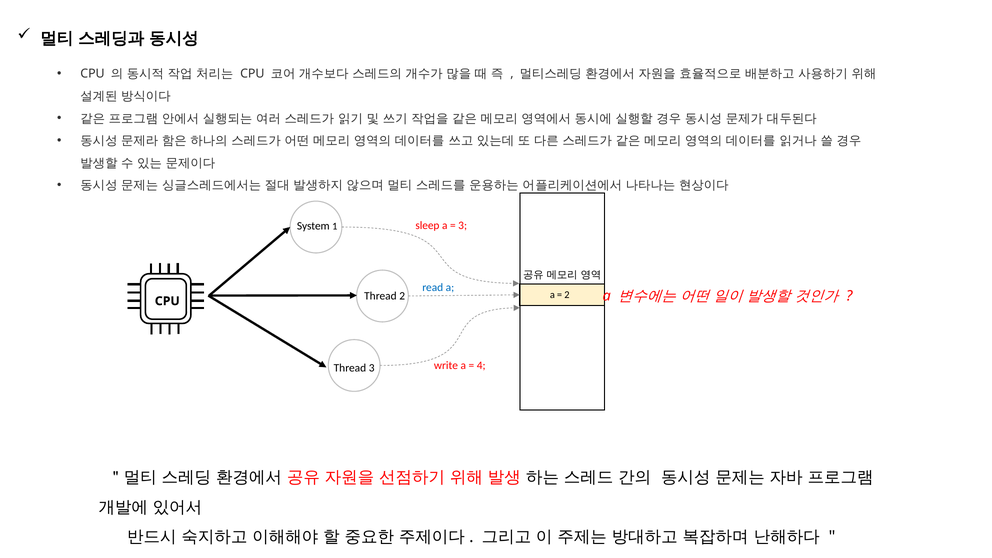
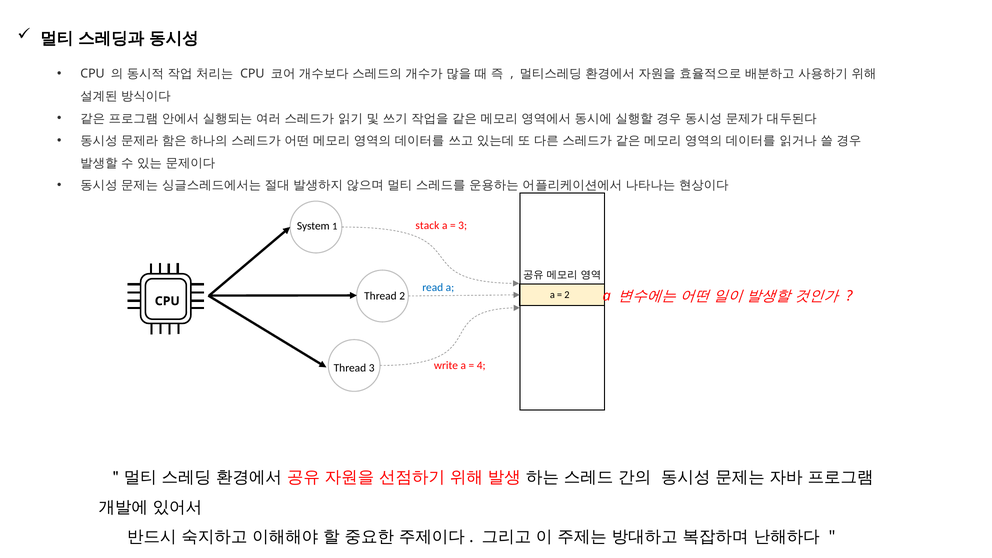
sleep: sleep -> stack
